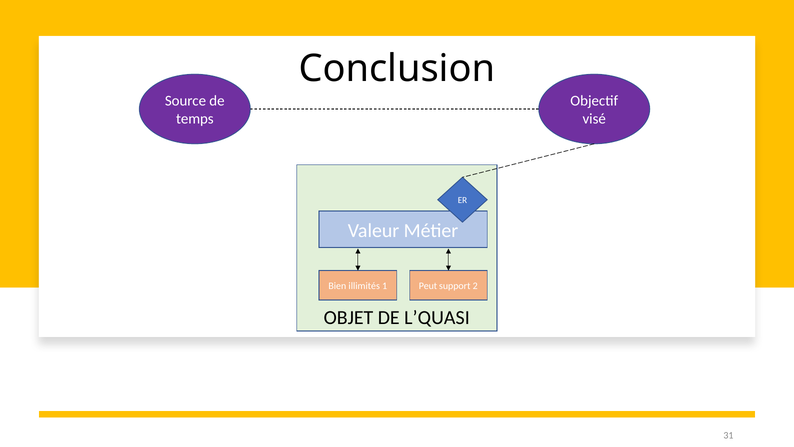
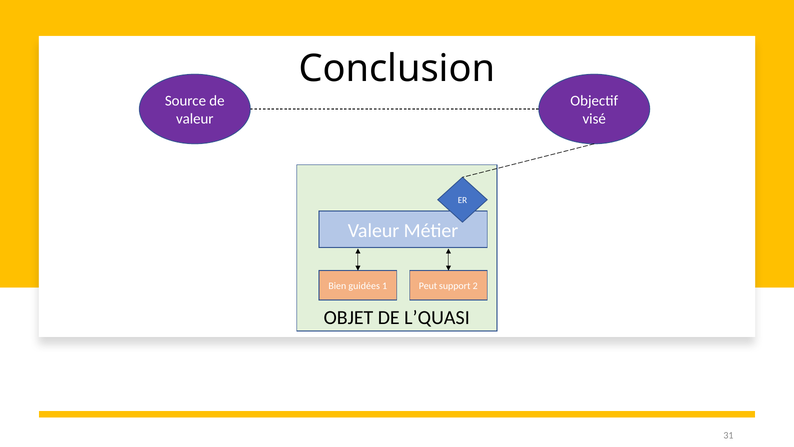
temps at (195, 119): temps -> valeur
illimités: illimités -> guidées
